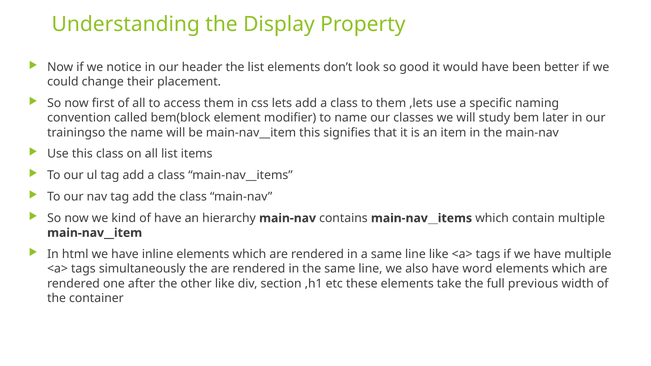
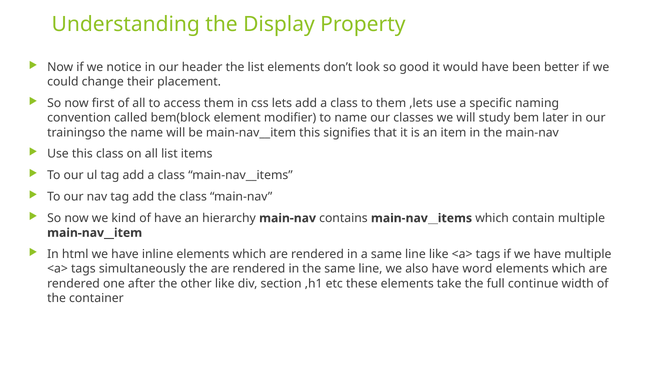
previous: previous -> continue
